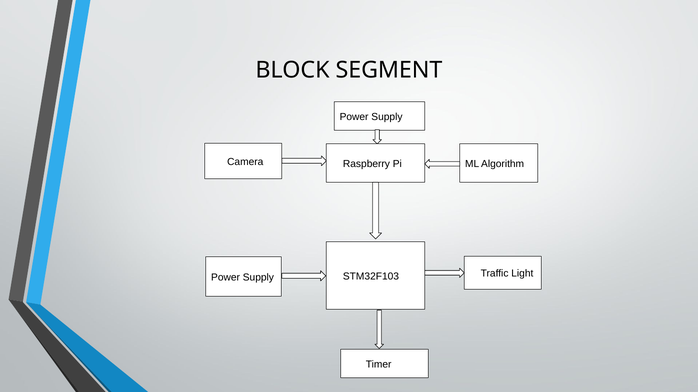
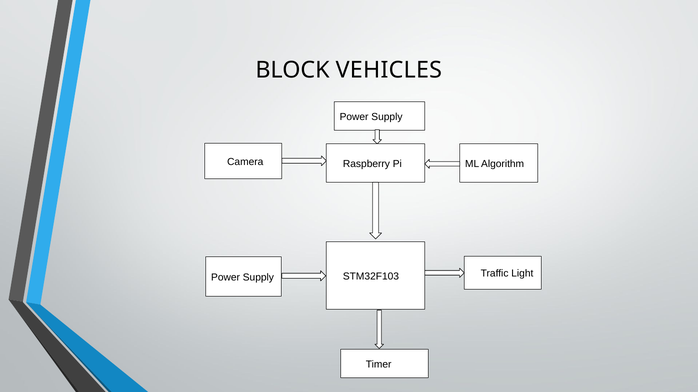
SEGMENT: SEGMENT -> VEHICLES
